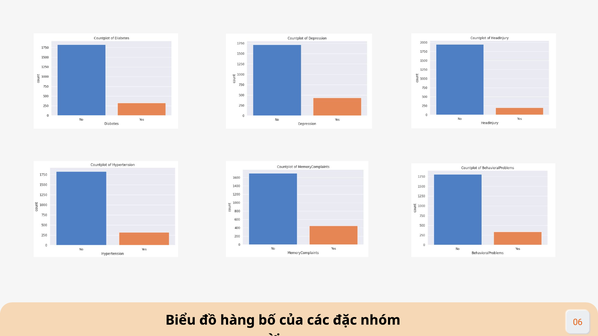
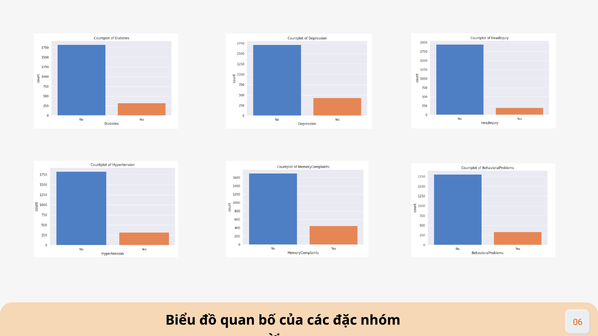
hàng: hàng -> quan
